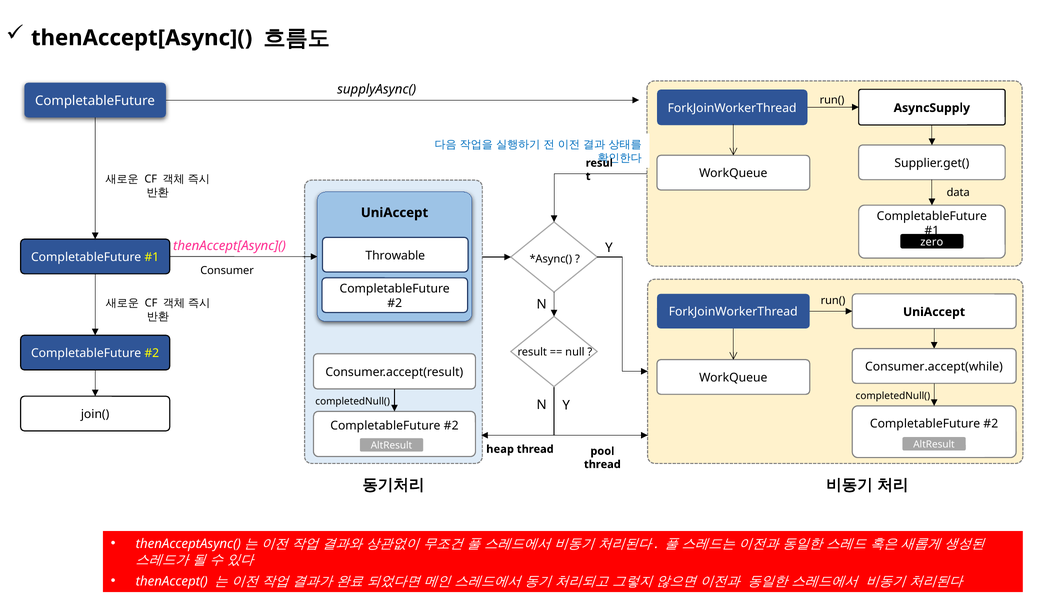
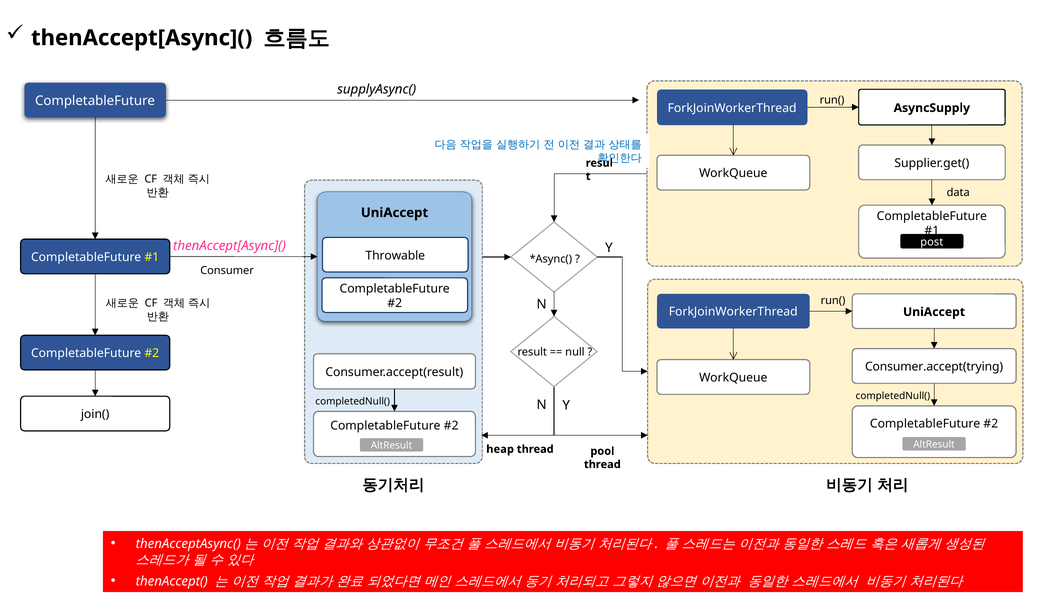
zero: zero -> post
Consumer.accept(while: Consumer.accept(while -> Consumer.accept(trying
